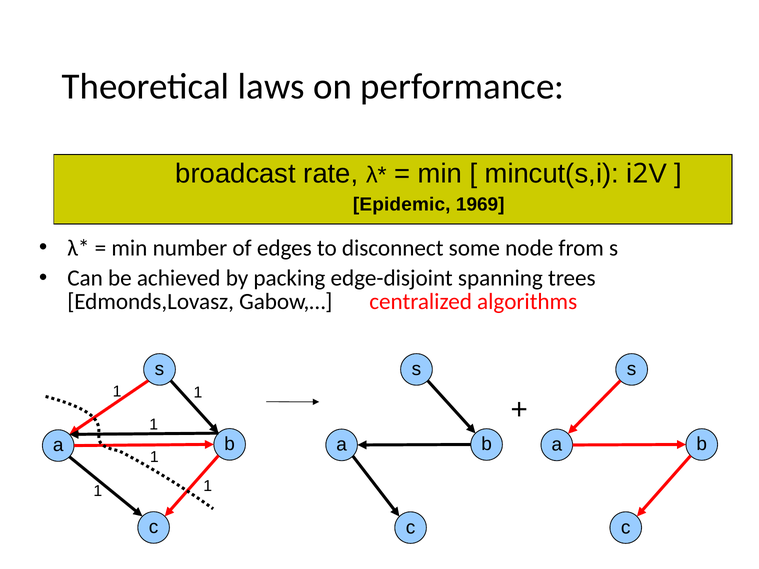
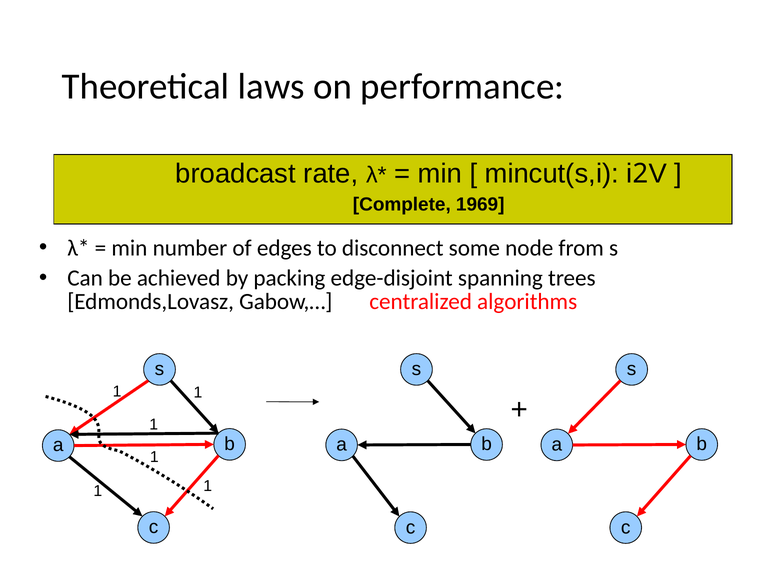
Epidemic: Epidemic -> Complete
